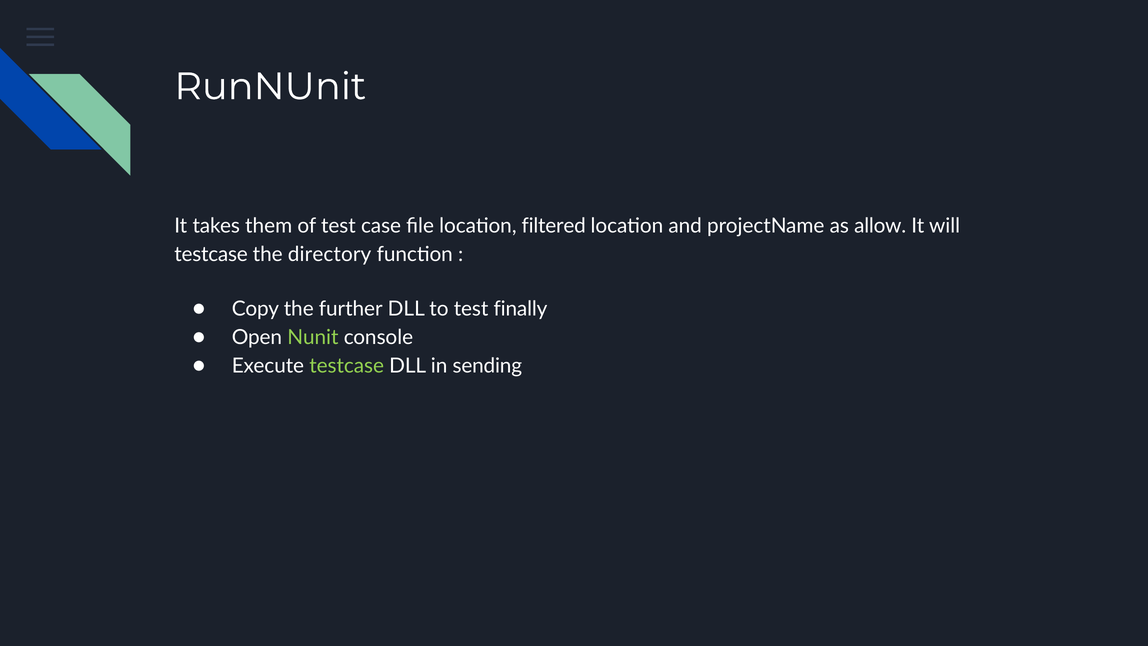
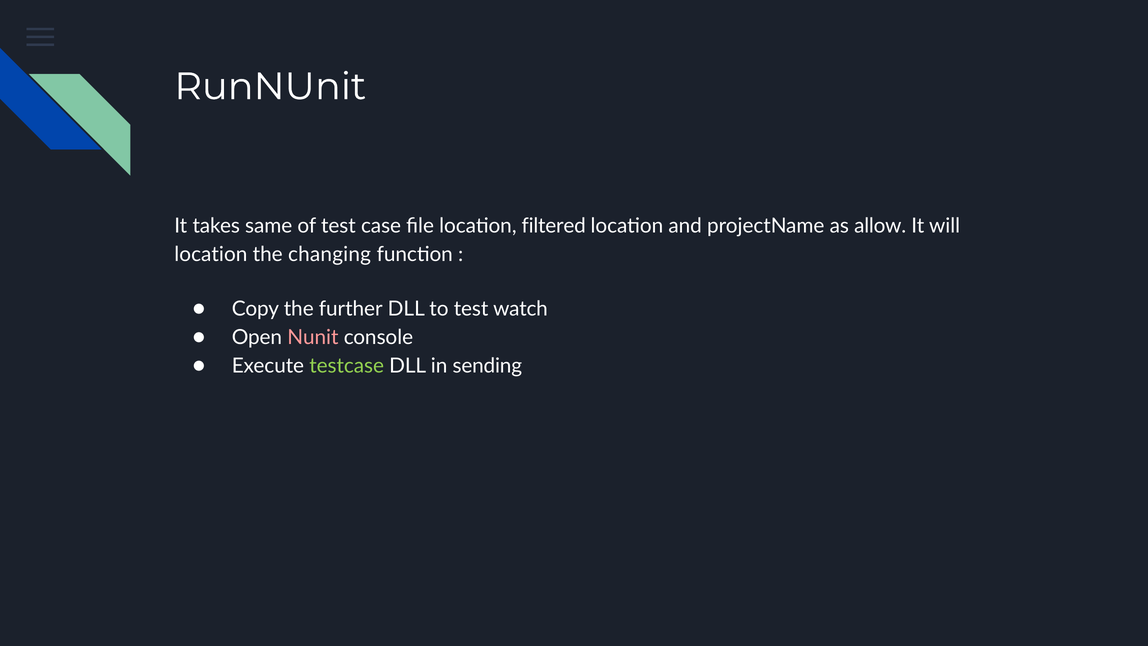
them: them -> same
testcase at (211, 254): testcase -> location
directory: directory -> changing
finally: finally -> watch
Nunit colour: light green -> pink
